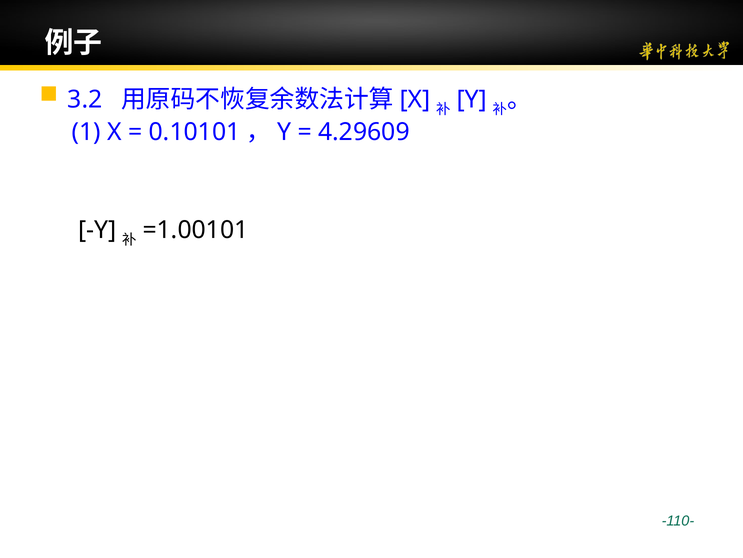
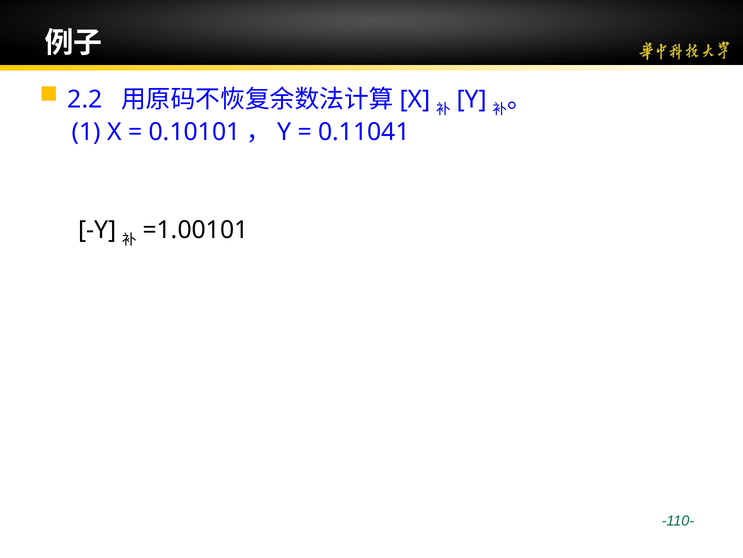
3.2: 3.2 -> 2.2
4.29609: 4.29609 -> 0.11041
